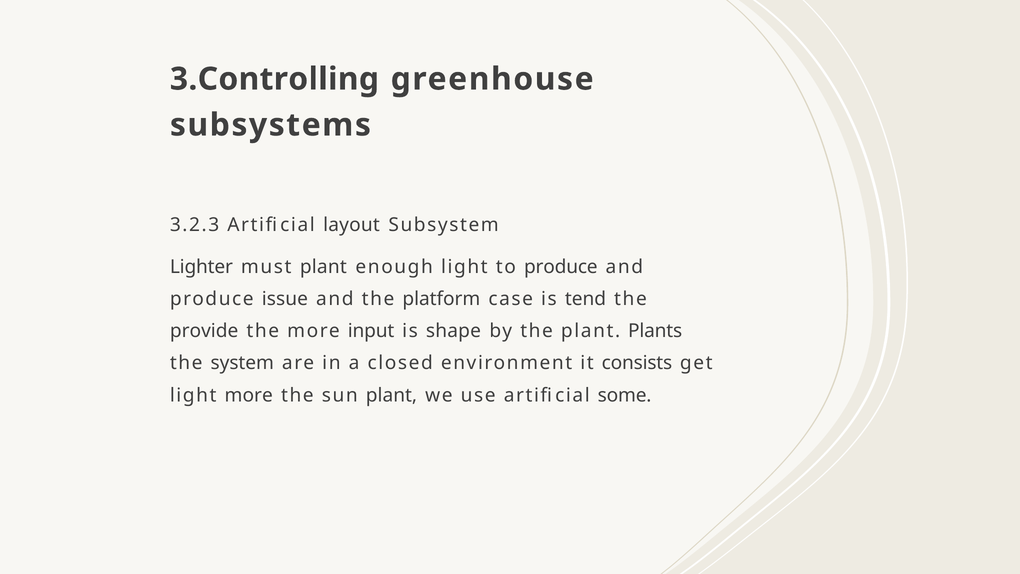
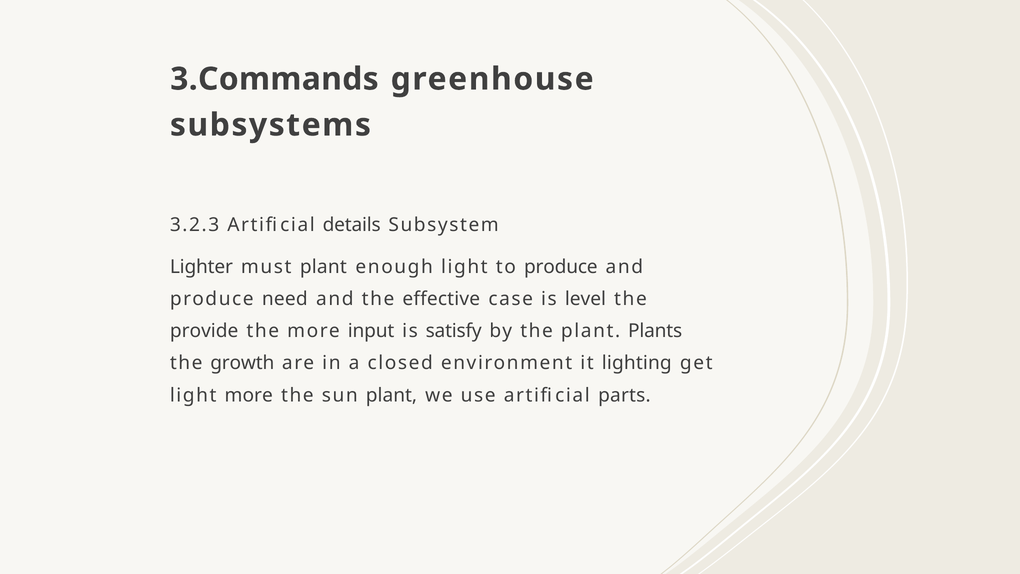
3.Controlling: 3.Controlling -> 3.Commands
layout: layout -> details
issue: issue -> need
platform: platform -> effective
tend: tend -> level
shape: shape -> satisfy
system: system -> growth
consists: consists -> lighting
some: some -> parts
